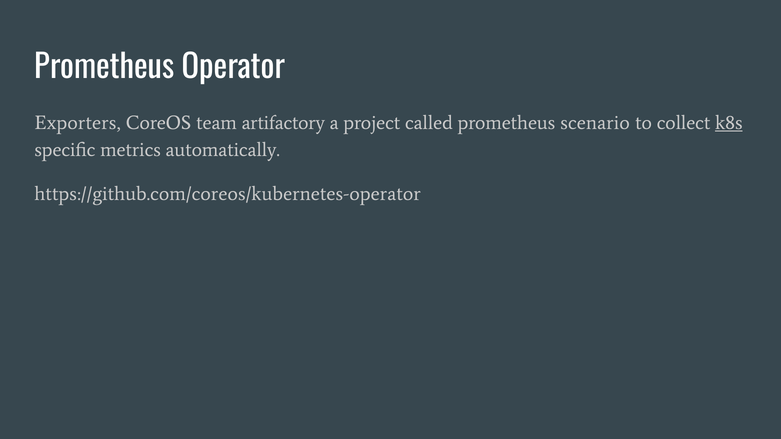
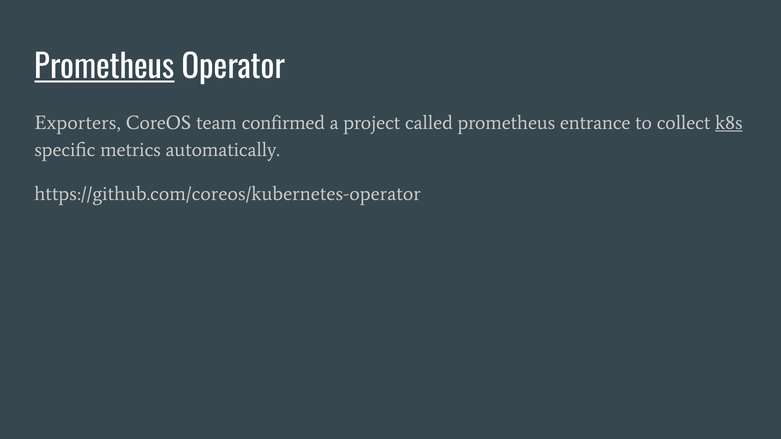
Prometheus at (104, 68) underline: none -> present
artifactory: artifactory -> confirmed
scenario: scenario -> entrance
